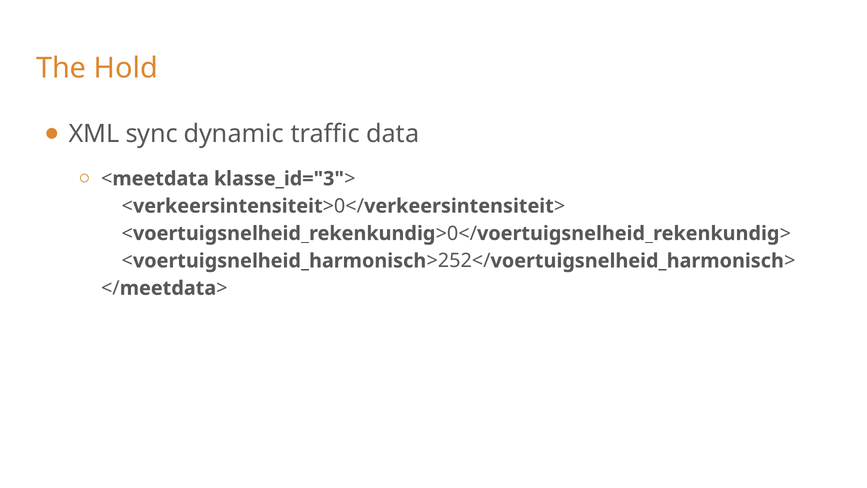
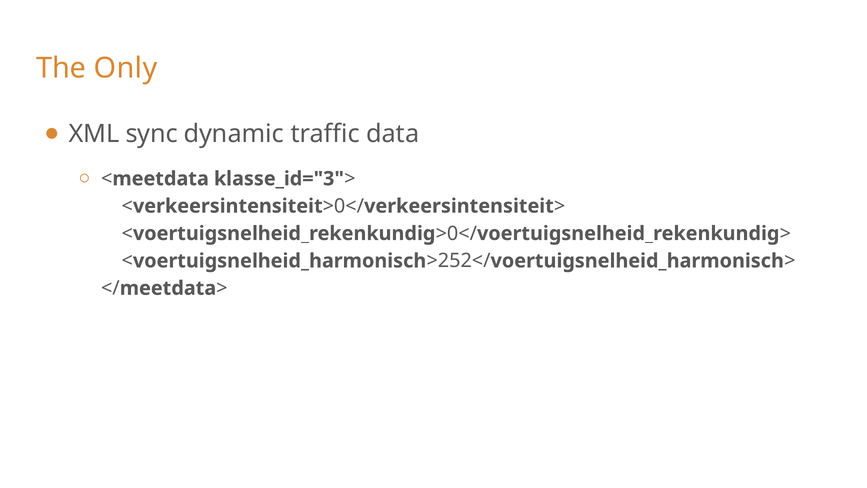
Hold: Hold -> Only
